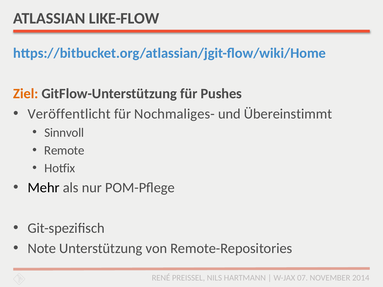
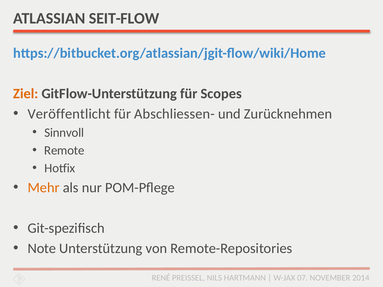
LIKE-FLOW: LIKE-FLOW -> SEIT-FLOW
Pushes: Pushes -> Scopes
Nochmaliges-: Nochmaliges- -> Abschliessen-
Übereinstimmt: Übereinstimmt -> Zurücknehmen
Mehr colour: black -> orange
